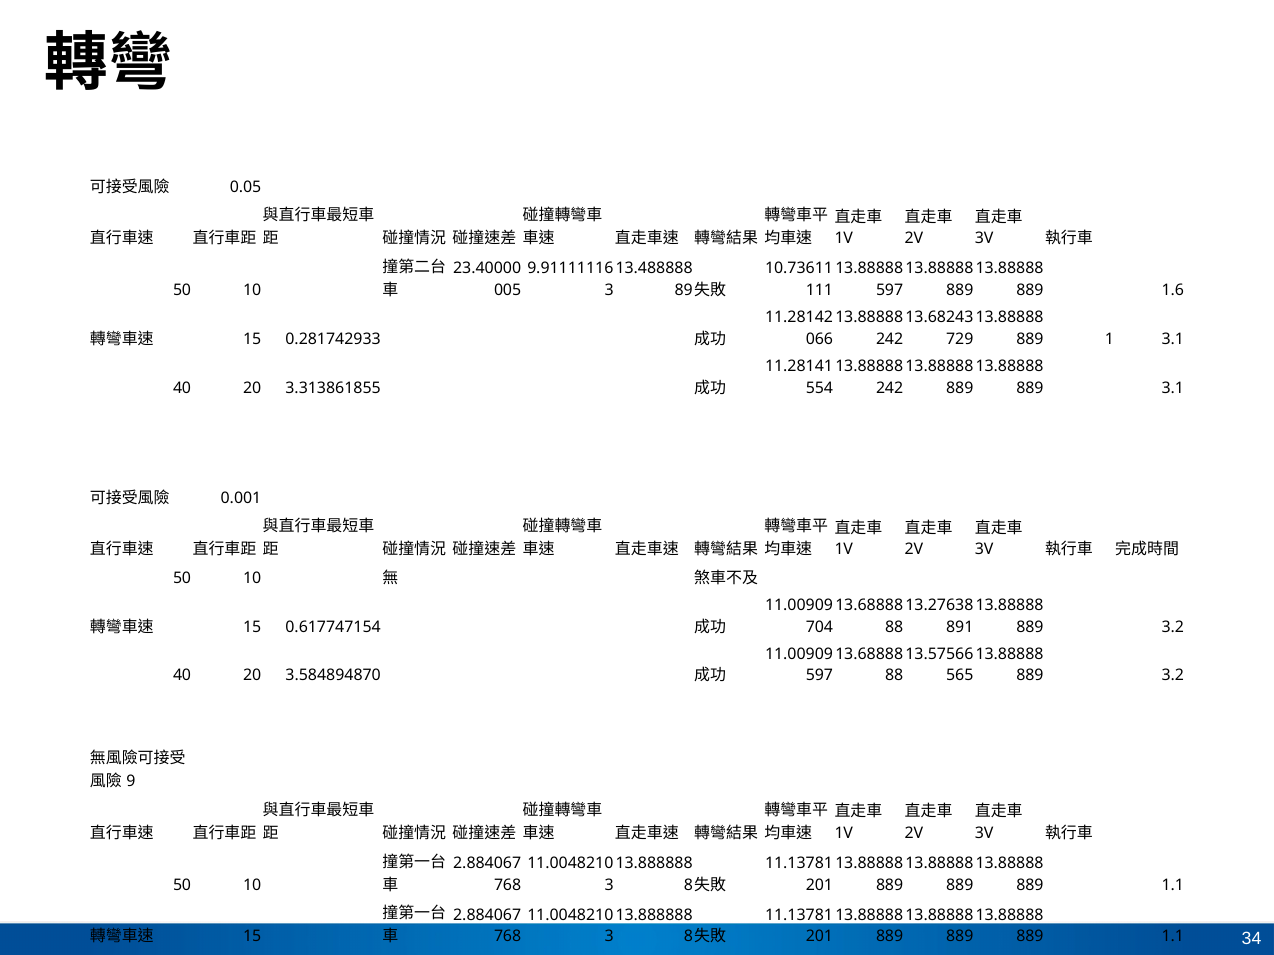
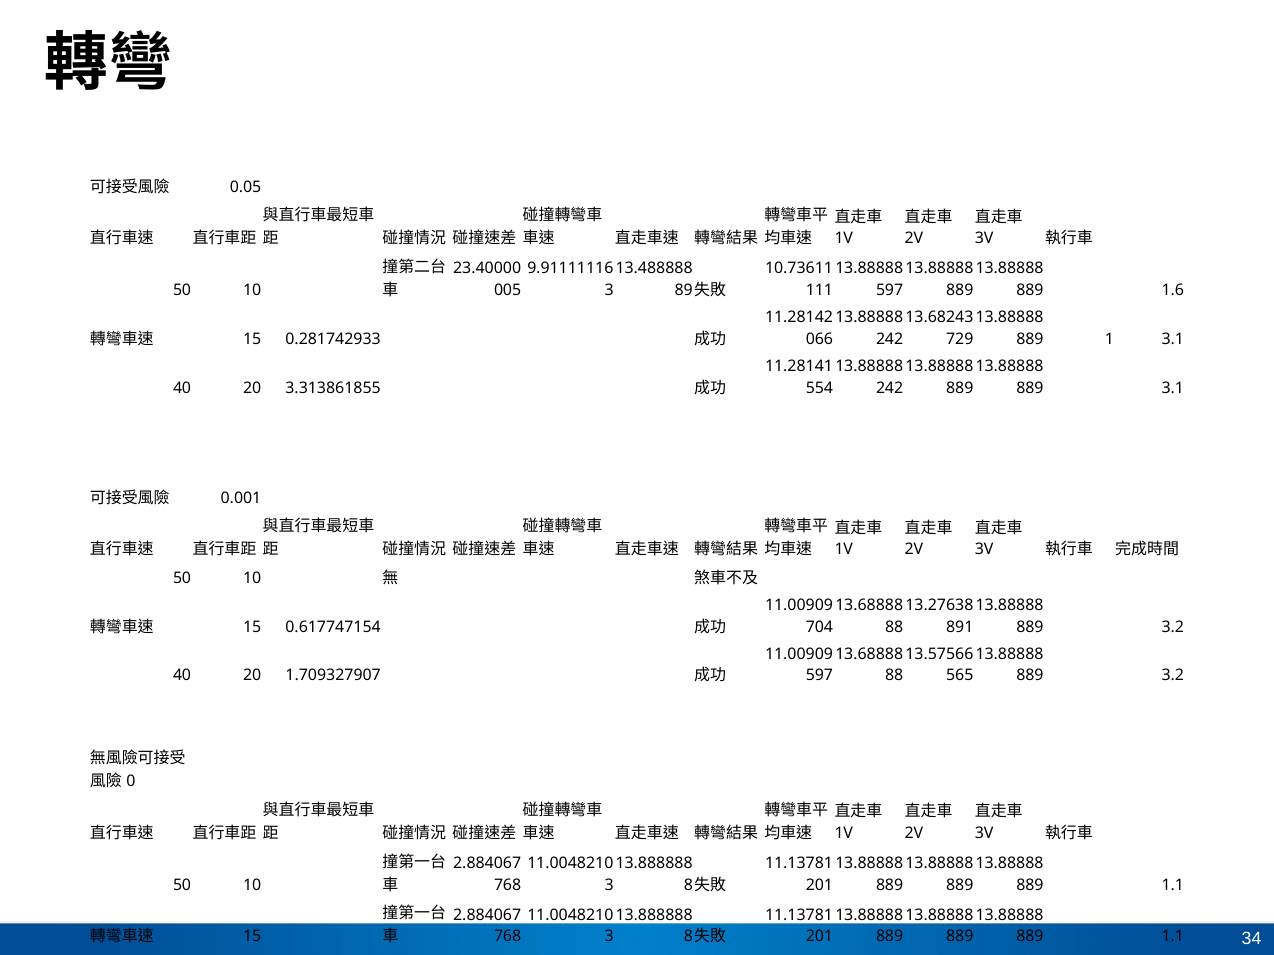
3.584894870: 3.584894870 -> 1.709327907
9: 9 -> 0
